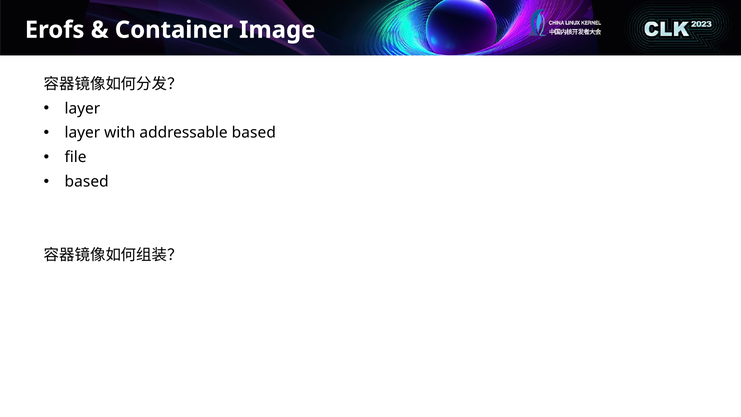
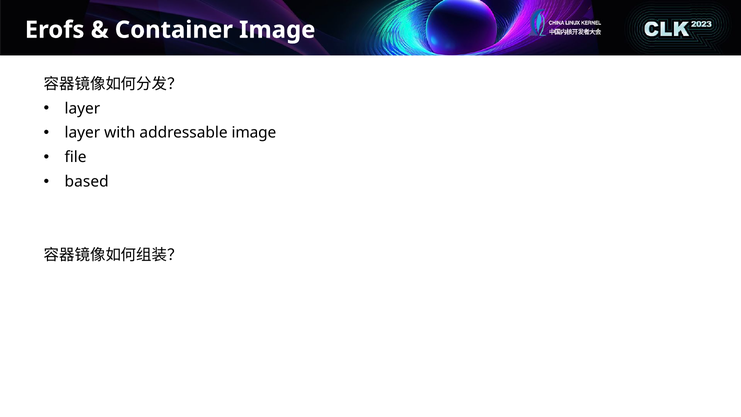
addressable based: based -> image
